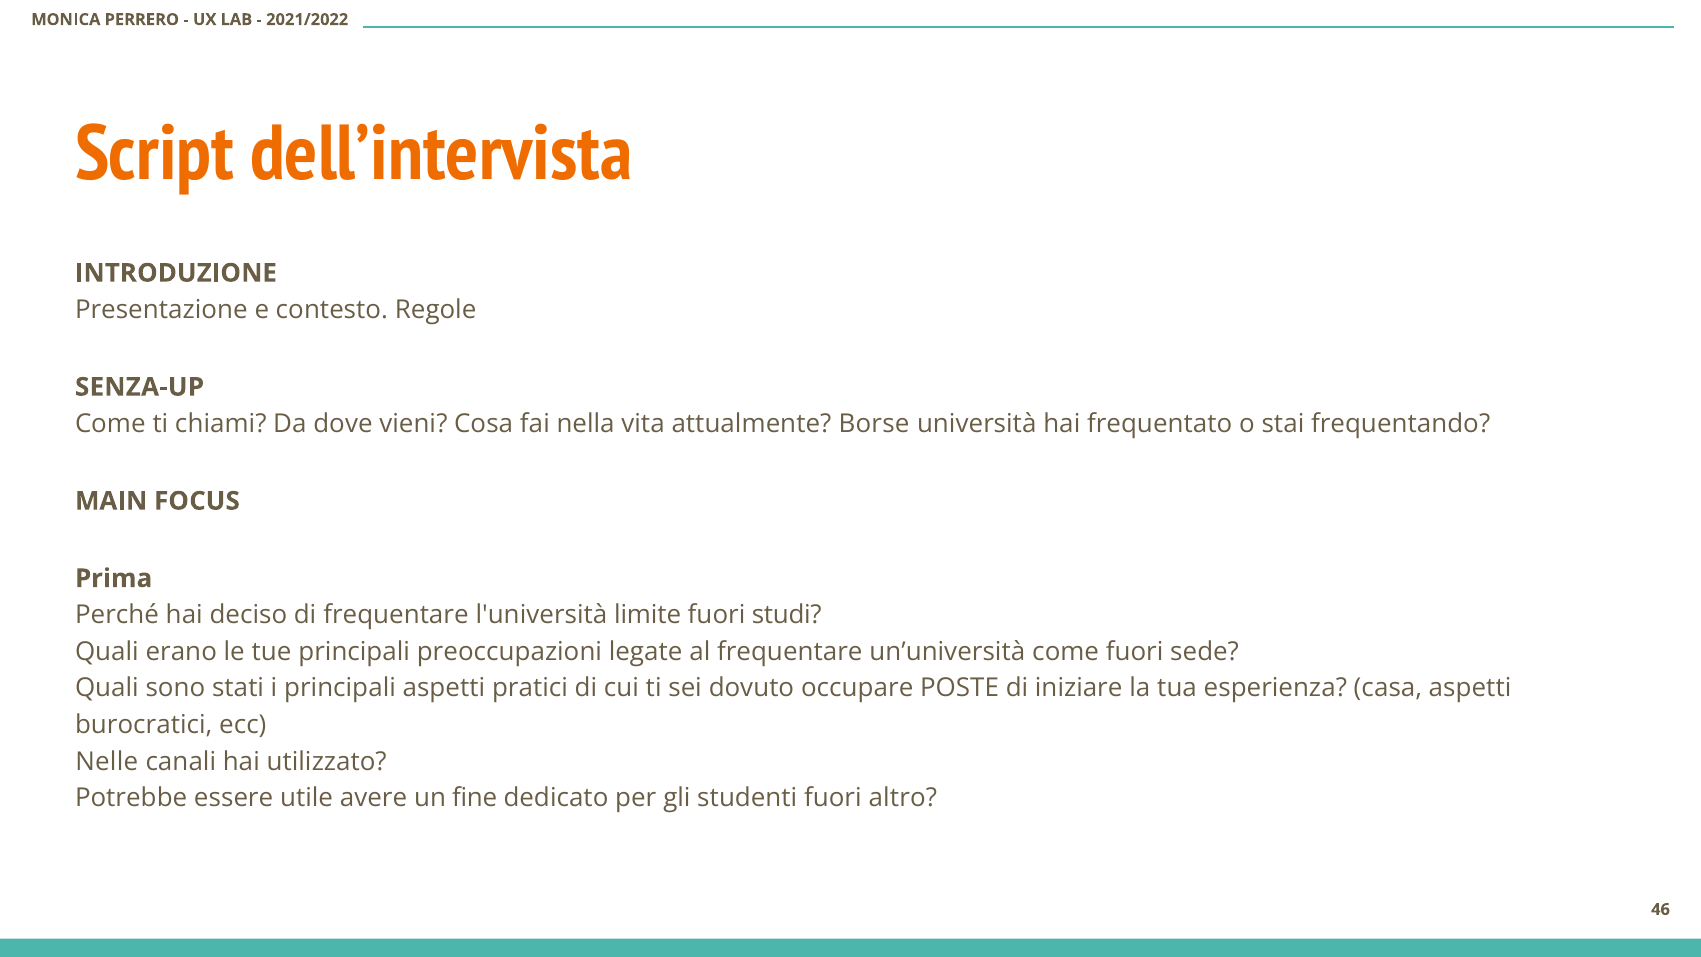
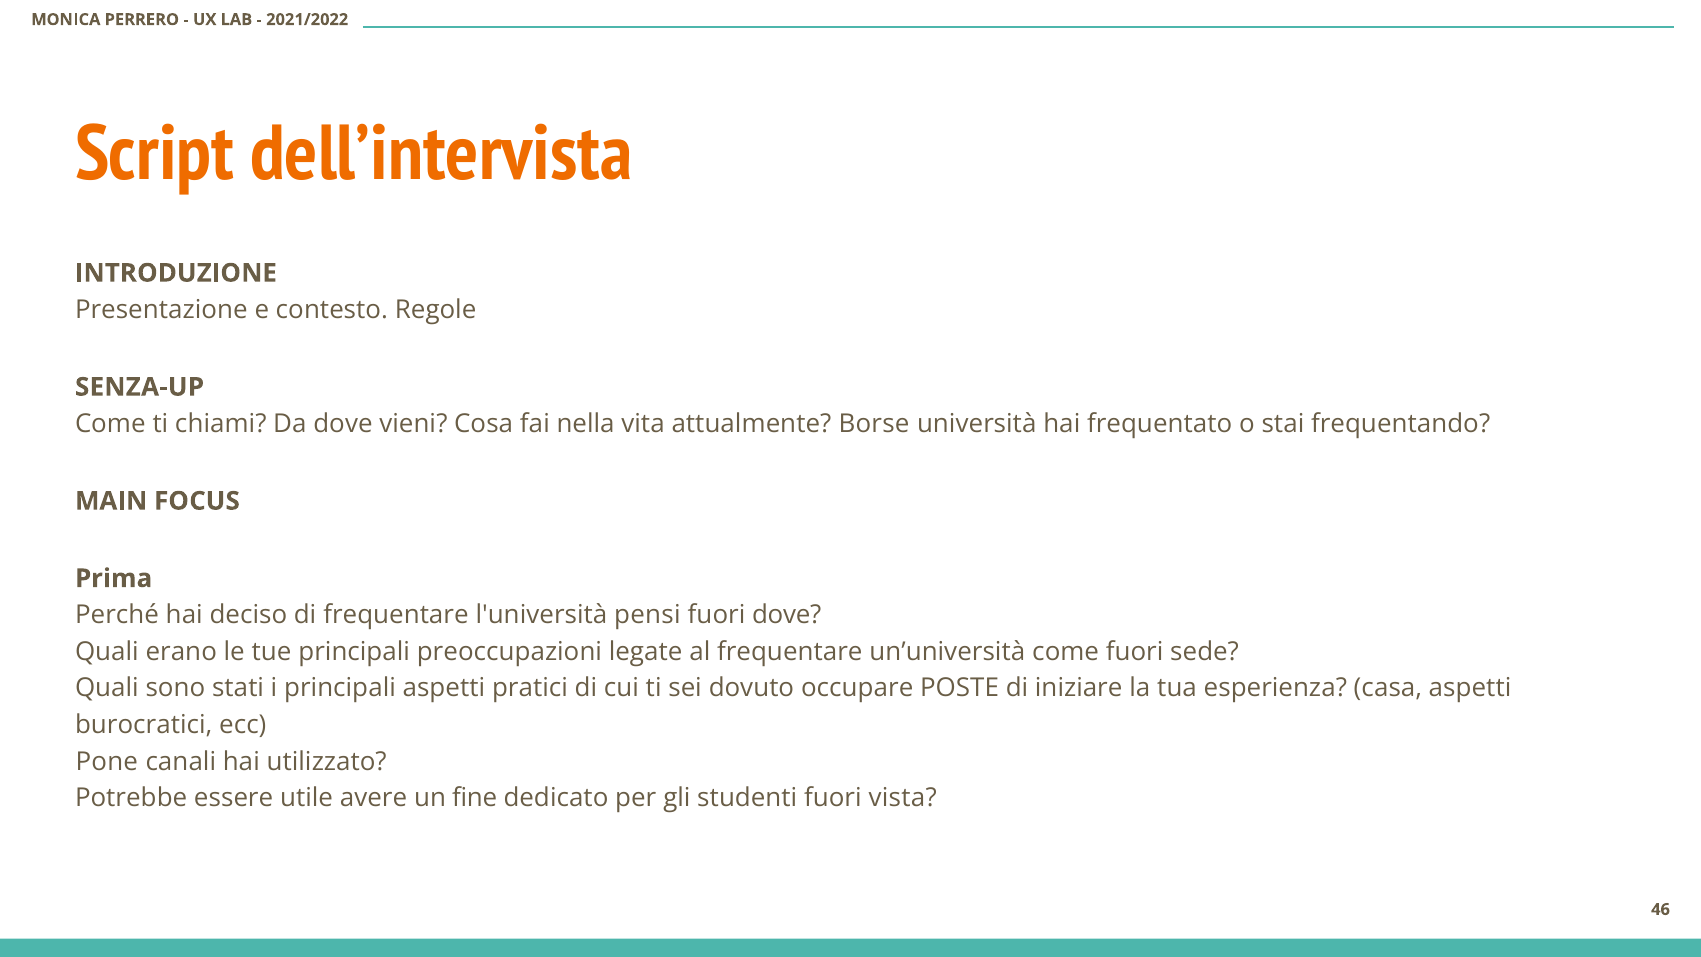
limite: limite -> pensi
fuori studi: studi -> dove
Nelle: Nelle -> Pone
altro: altro -> vista
